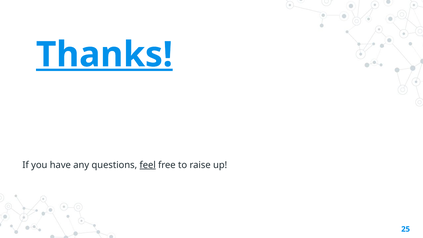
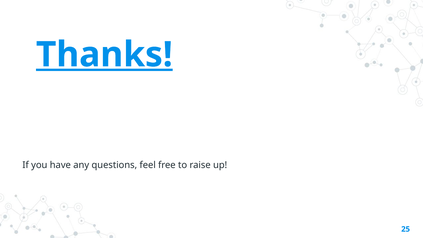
feel underline: present -> none
